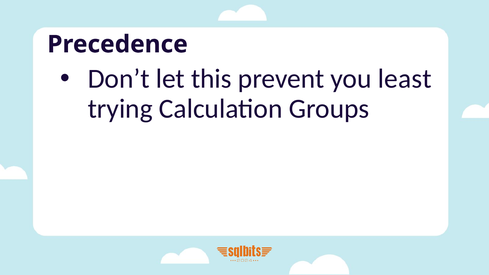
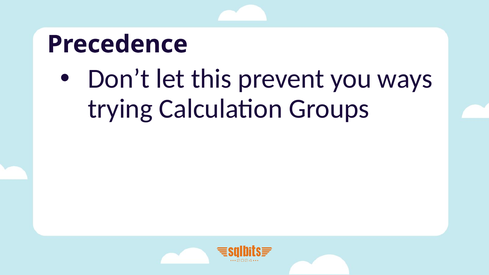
least: least -> ways
